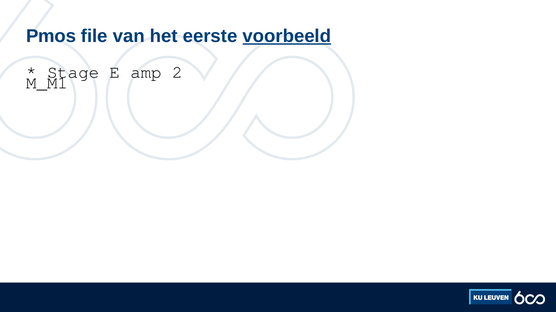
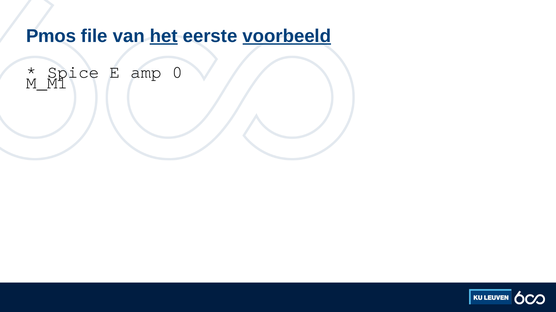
het underline: none -> present
Stage: Stage -> Spice
2: 2 -> 0
